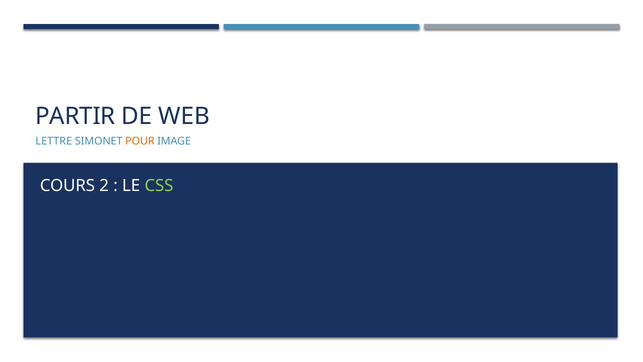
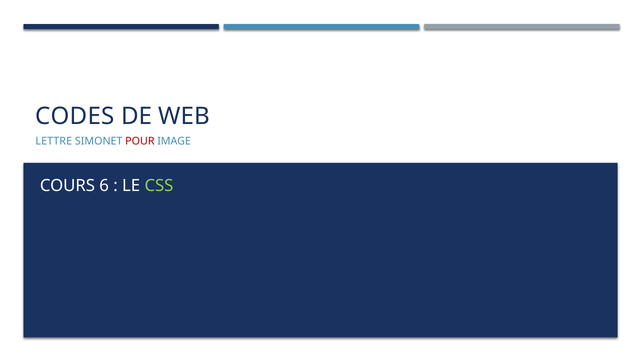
PARTIR: PARTIR -> CODES
POUR colour: orange -> red
2: 2 -> 6
